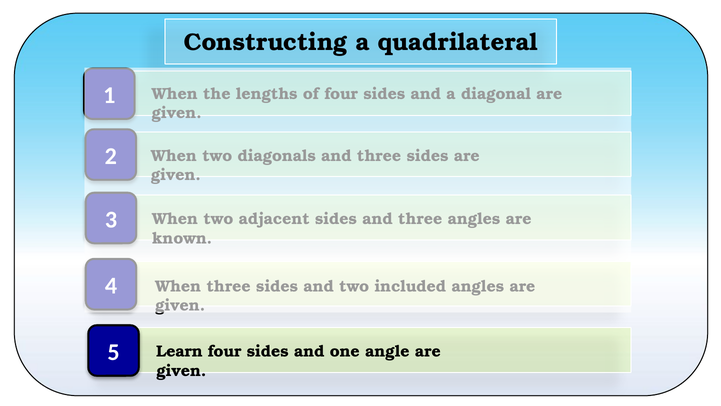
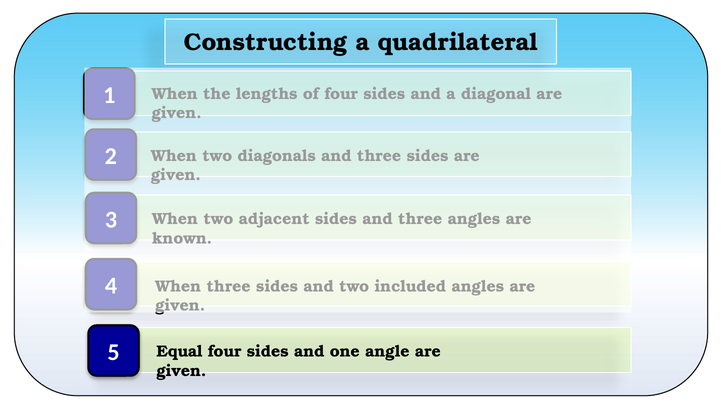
Learn: Learn -> Equal
